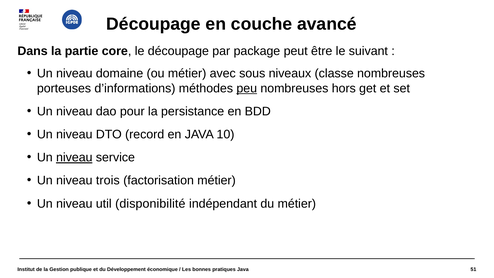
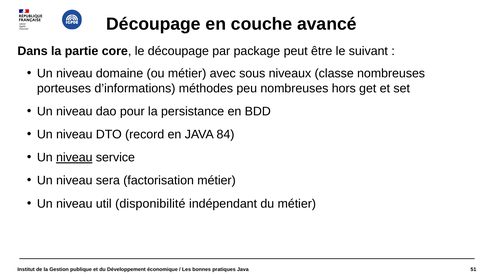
peu underline: present -> none
10: 10 -> 84
trois: trois -> sera
